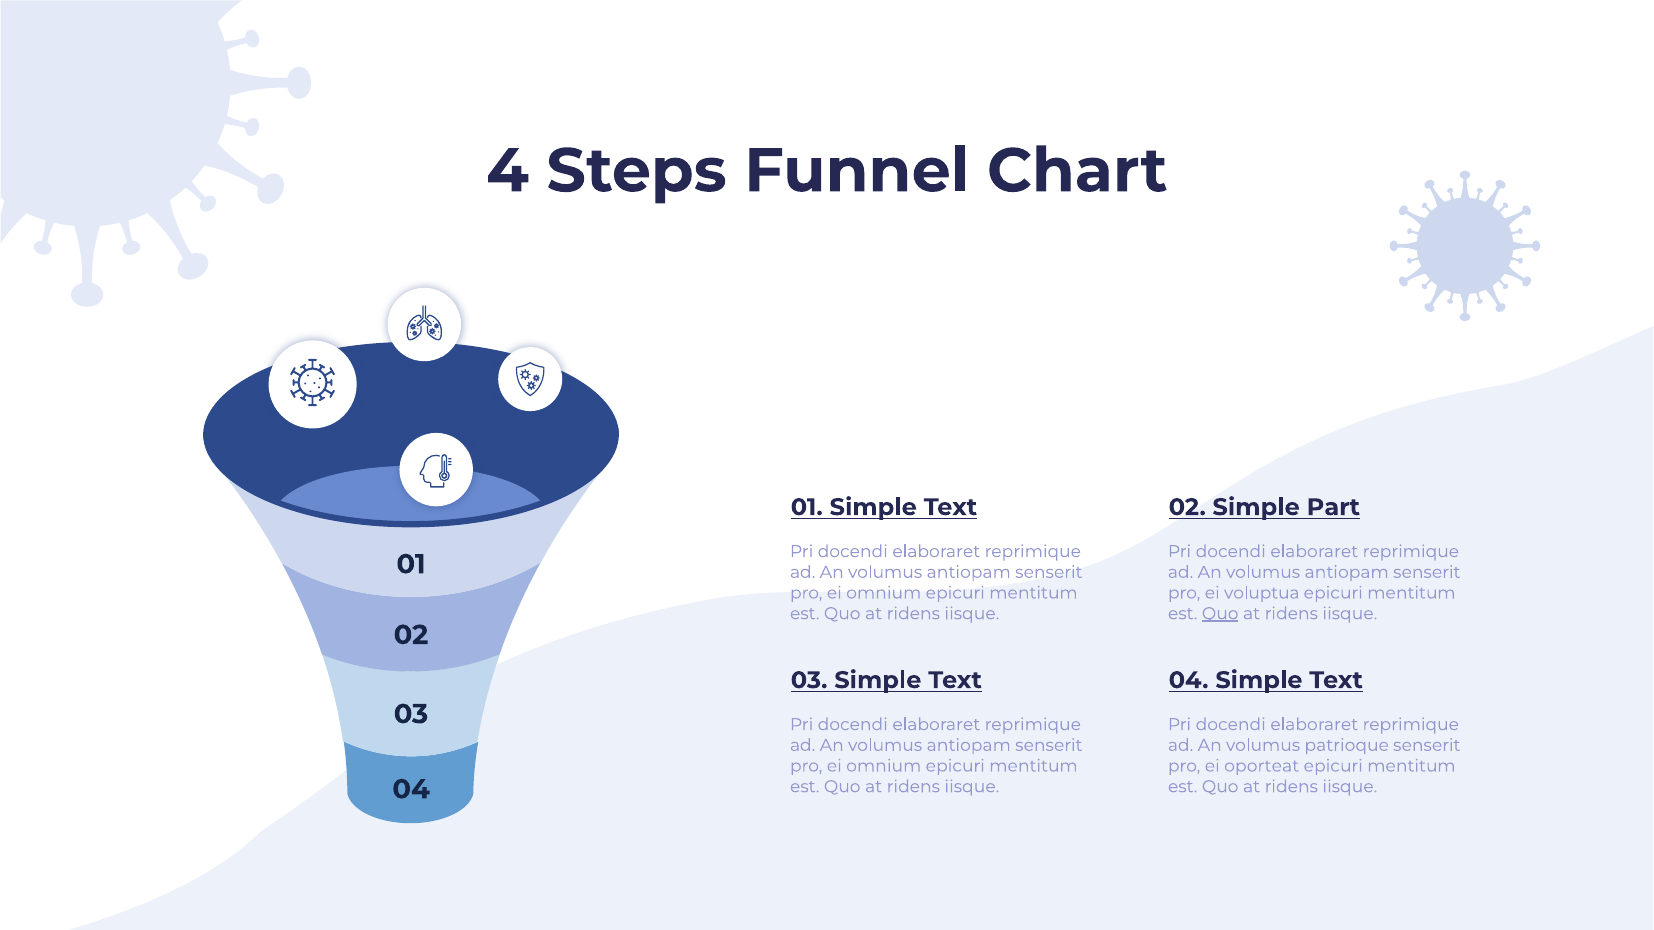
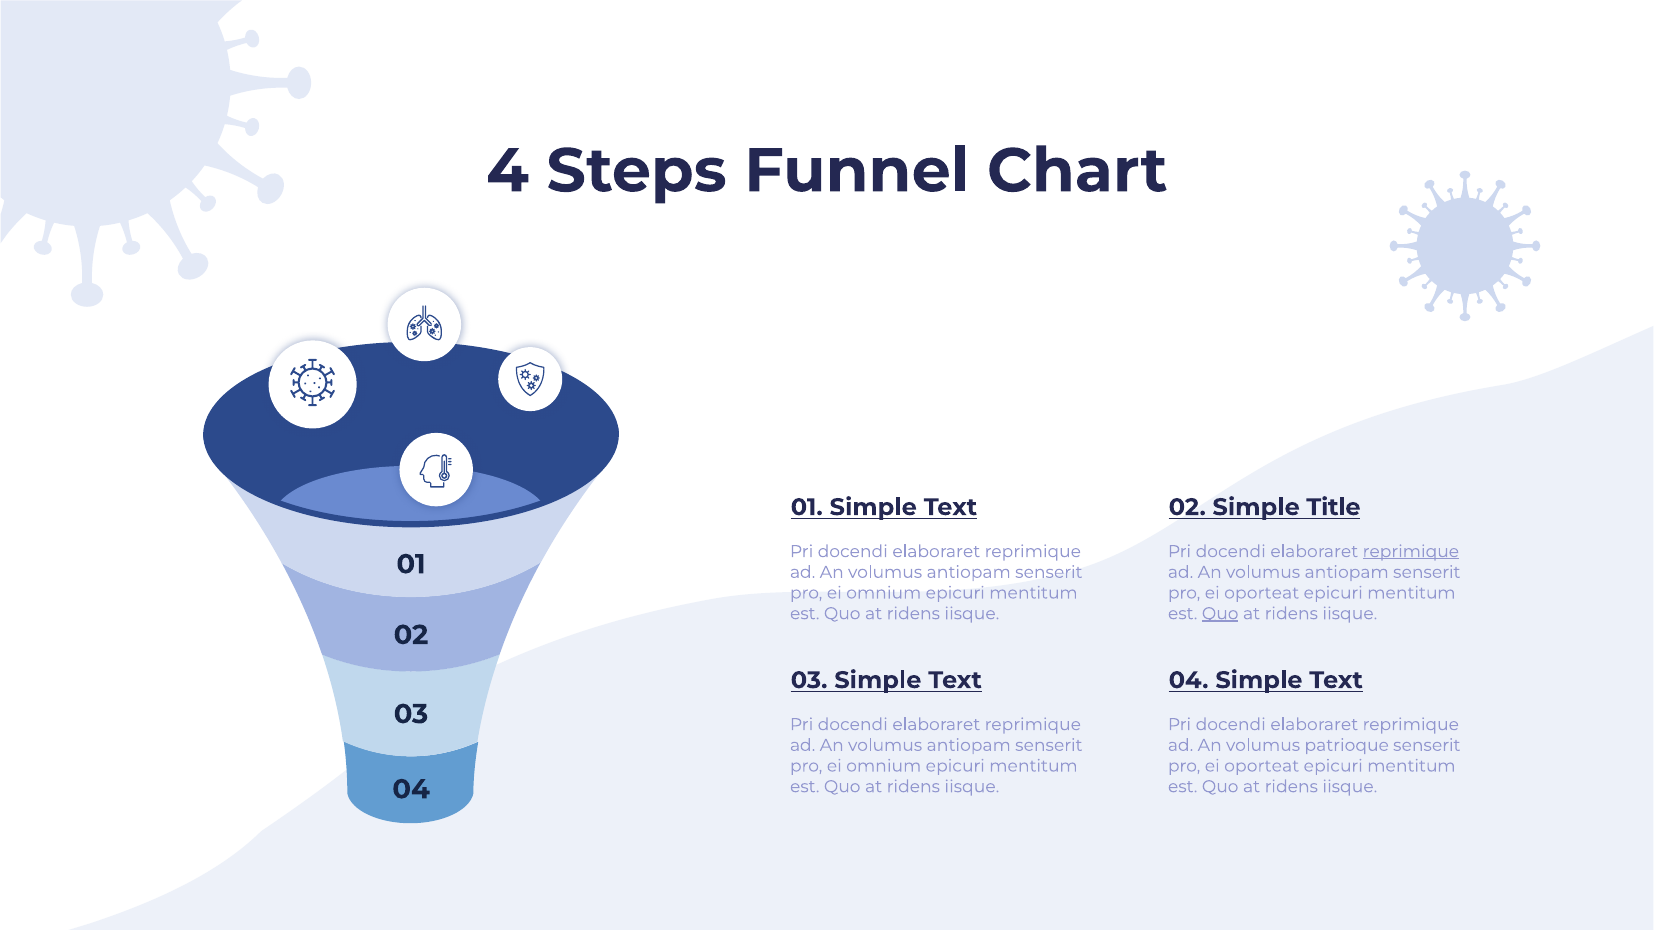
Part: Part -> Title
reprimique at (1411, 552) underline: none -> present
voluptua at (1262, 593): voluptua -> oporteat
